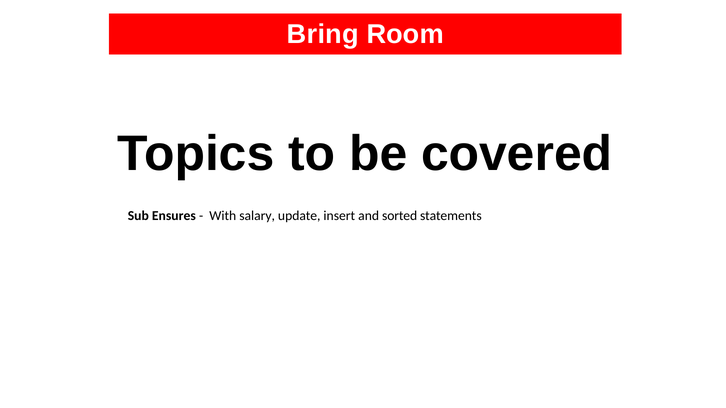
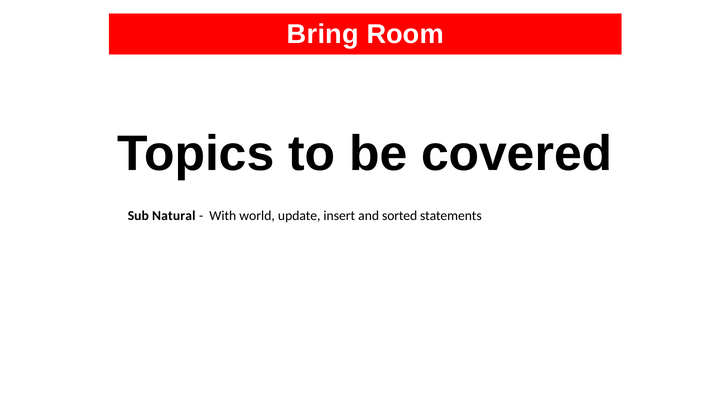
Ensures: Ensures -> Natural
salary: salary -> world
